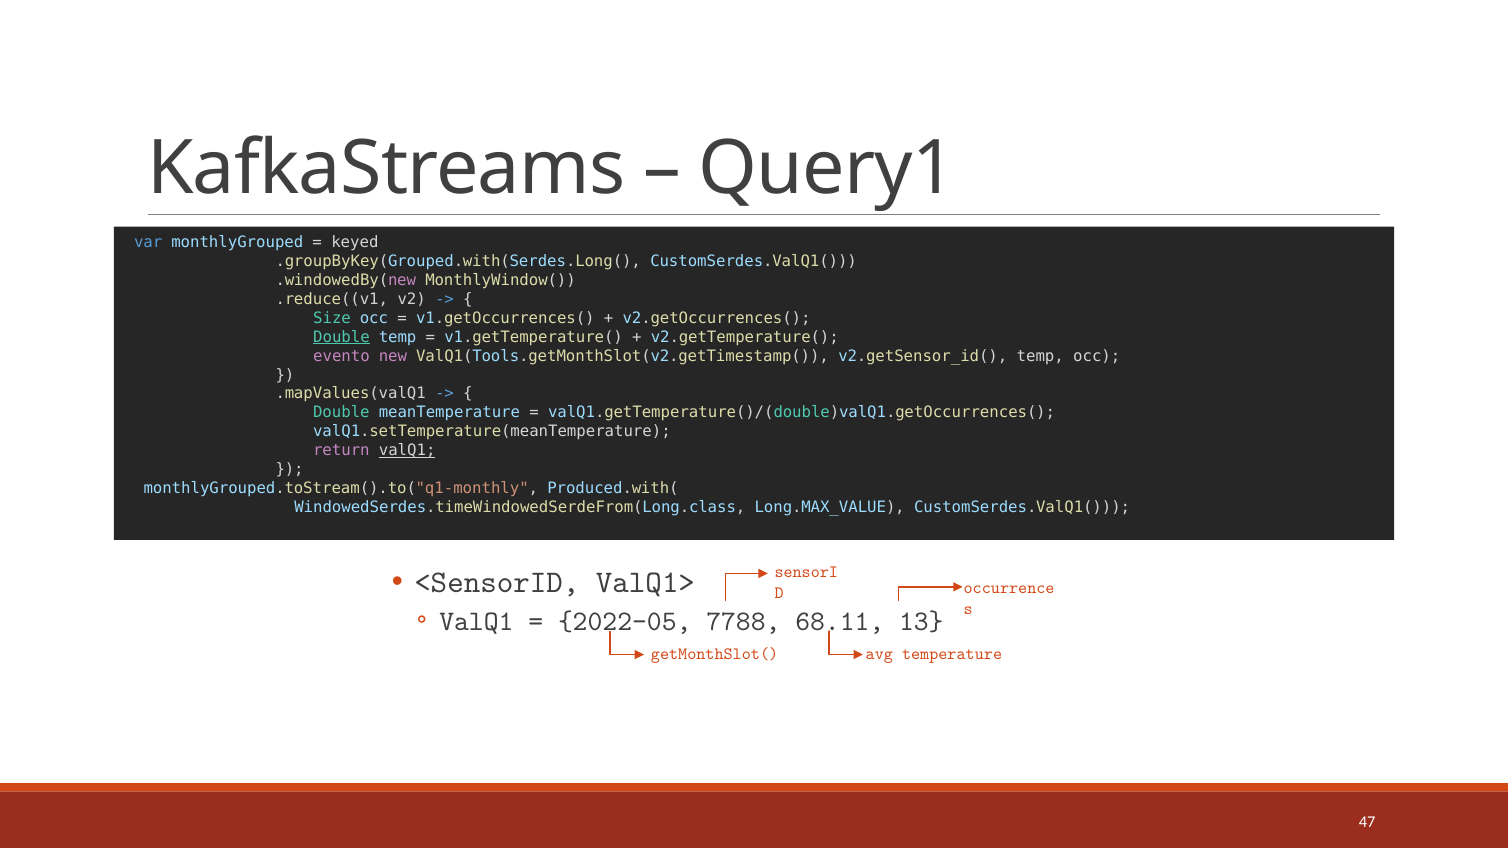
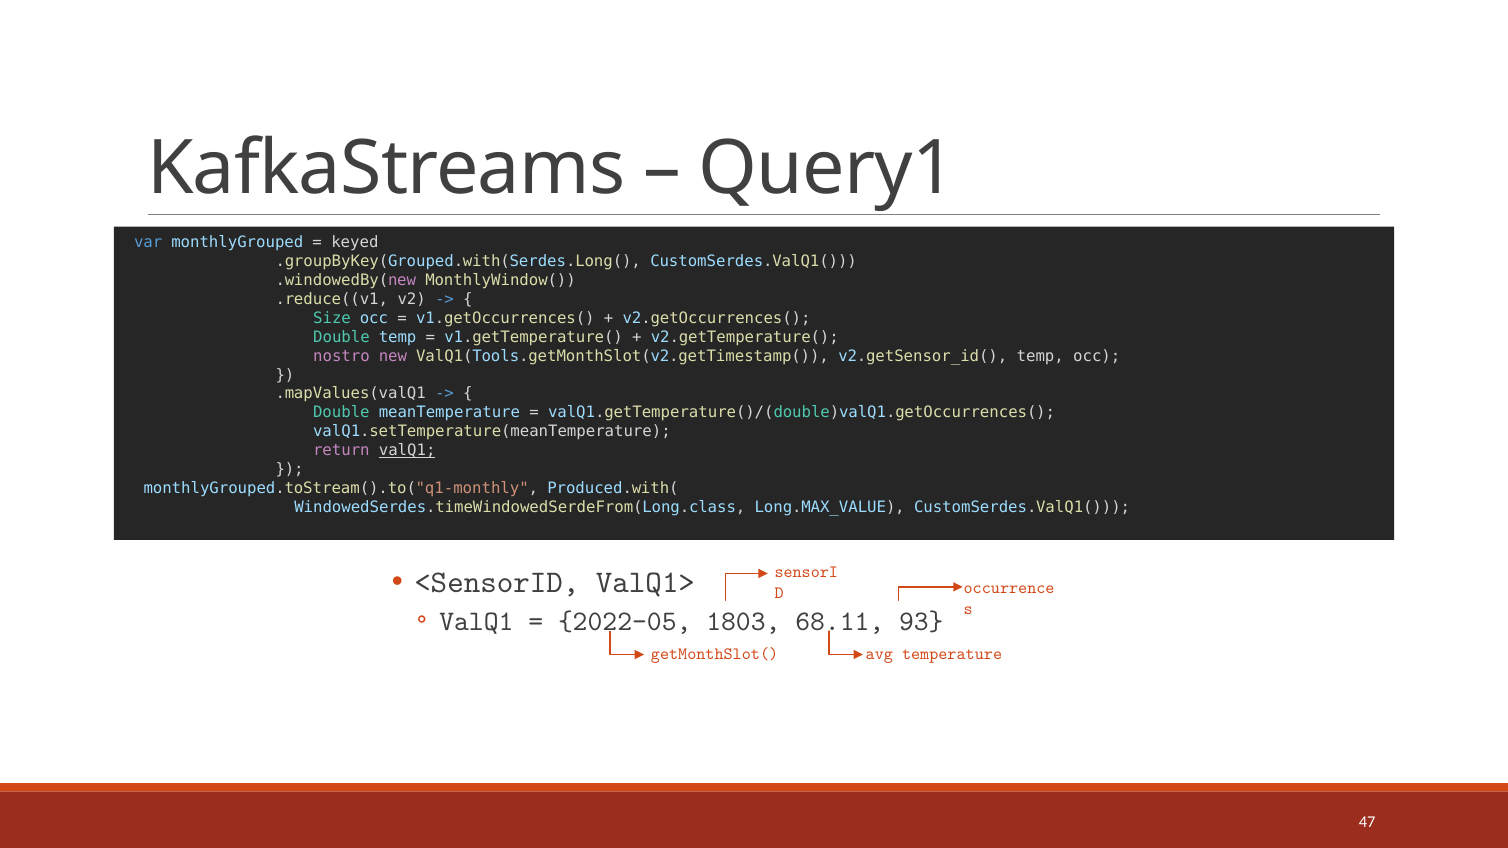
Double at (341, 337) underline: present -> none
evento: evento -> nostro
7788: 7788 -> 1803
13: 13 -> 93
